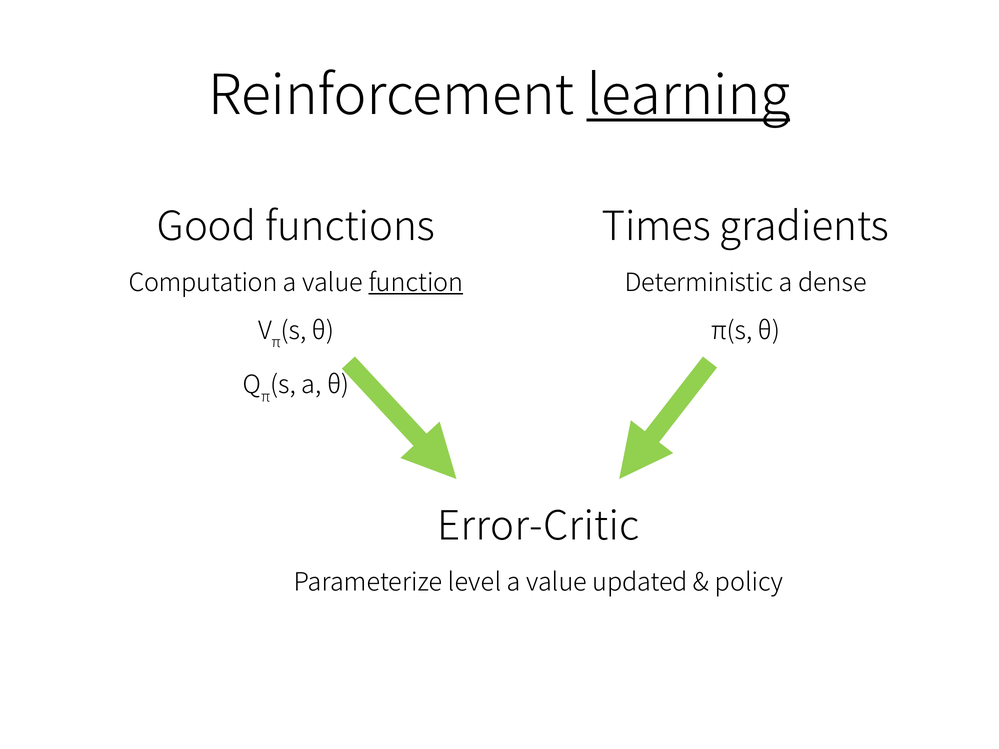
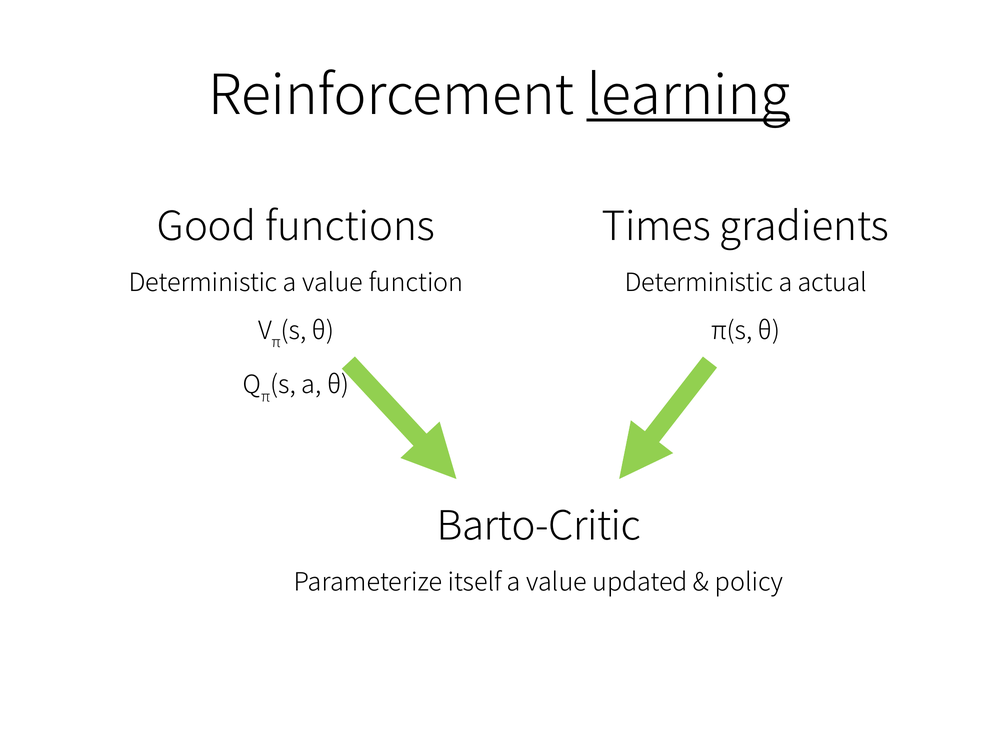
Computation at (203, 283): Computation -> Deterministic
function underline: present -> none
dense: dense -> actual
Error-Critic: Error-Critic -> Barto-Critic
level: level -> itself
